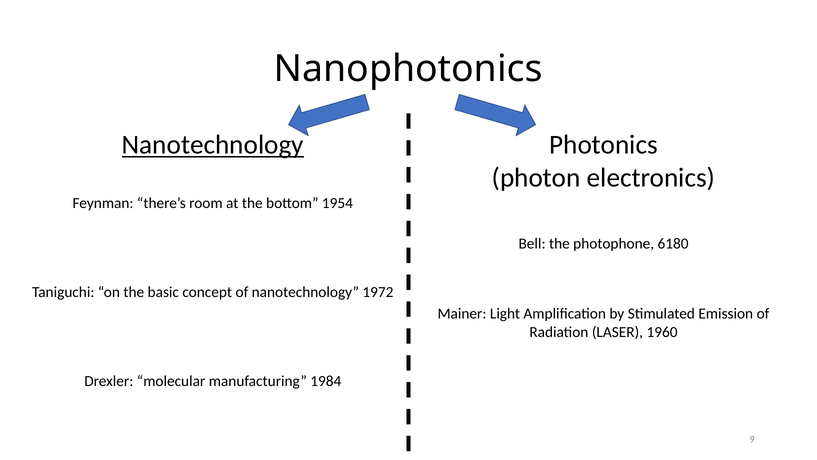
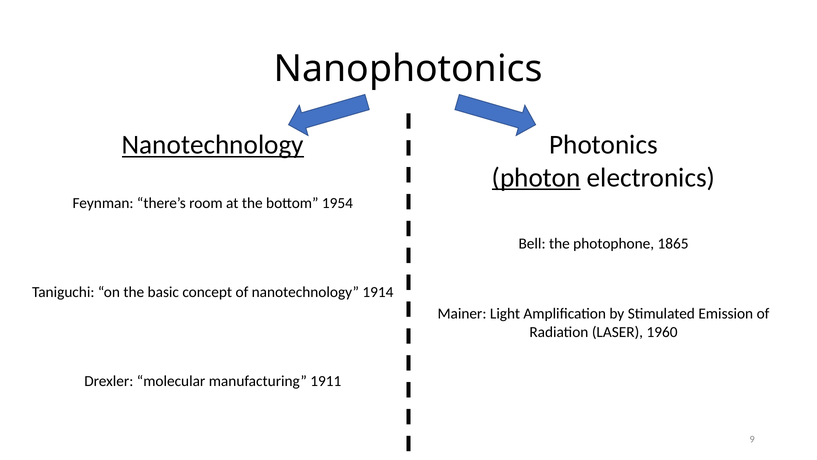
photon underline: none -> present
6180: 6180 -> 1865
1972: 1972 -> 1914
1984: 1984 -> 1911
